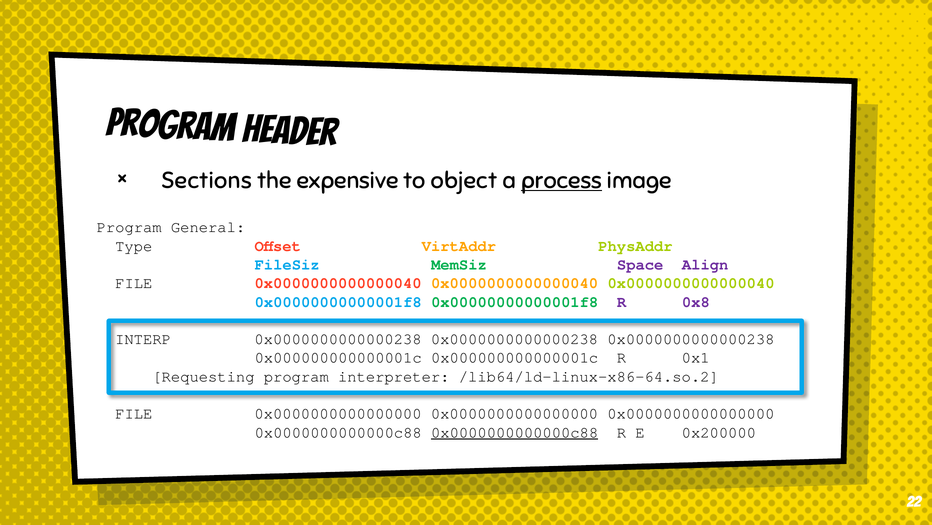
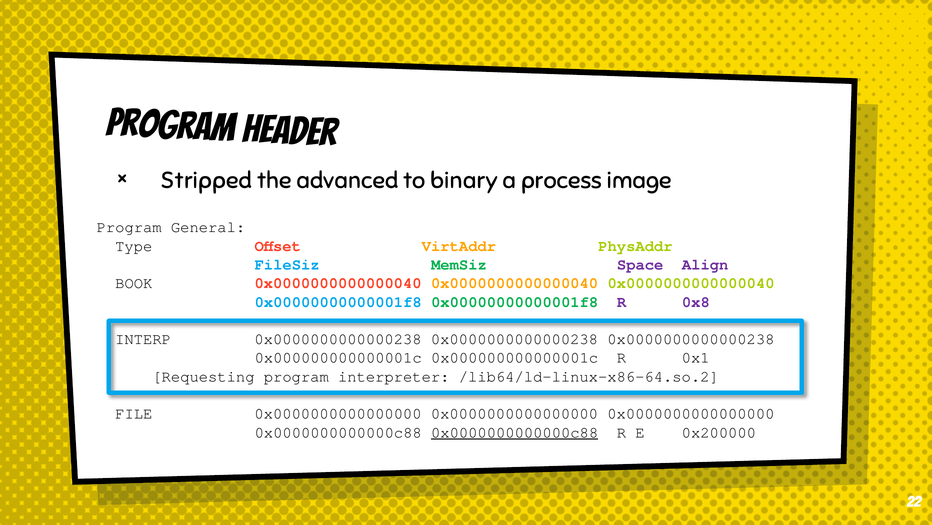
Sections: Sections -> Stripped
expensive: expensive -> advanced
object: object -> binary
process underline: present -> none
FILE at (134, 283): FILE -> BOOK
